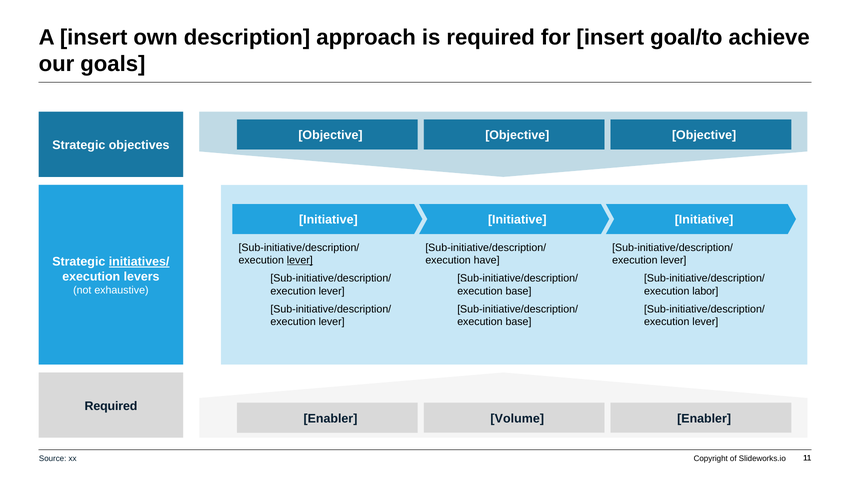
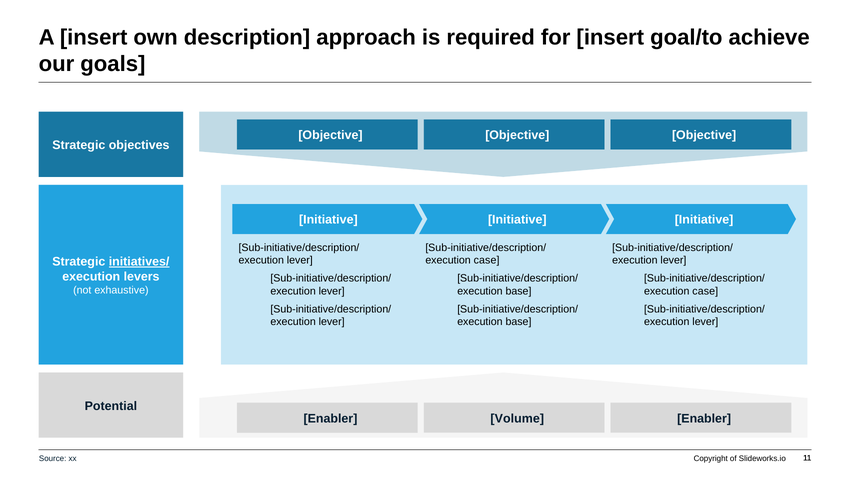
lever at (300, 260) underline: present -> none
have at (487, 260): have -> case
labor at (705, 291): labor -> case
Required at (111, 406): Required -> Potential
